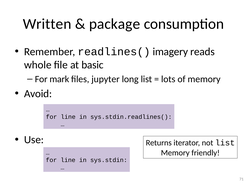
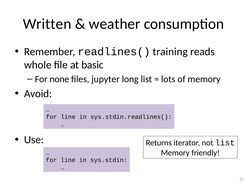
package: package -> weather
imagery: imagery -> training
mark: mark -> none
